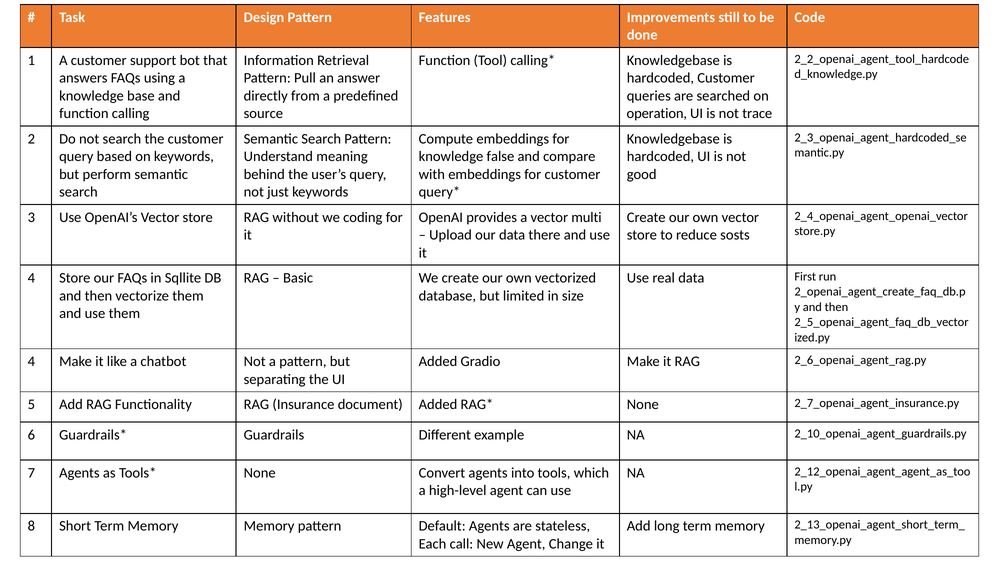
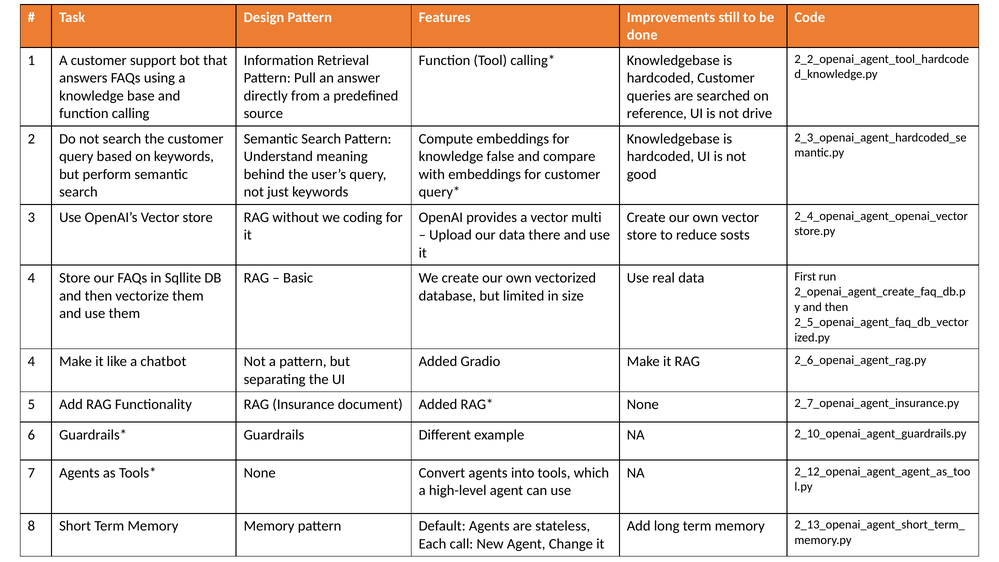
operation: operation -> reference
trace: trace -> drive
